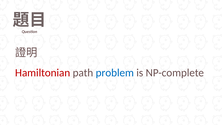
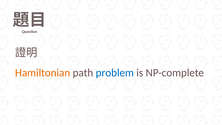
Hamiltonian colour: red -> orange
